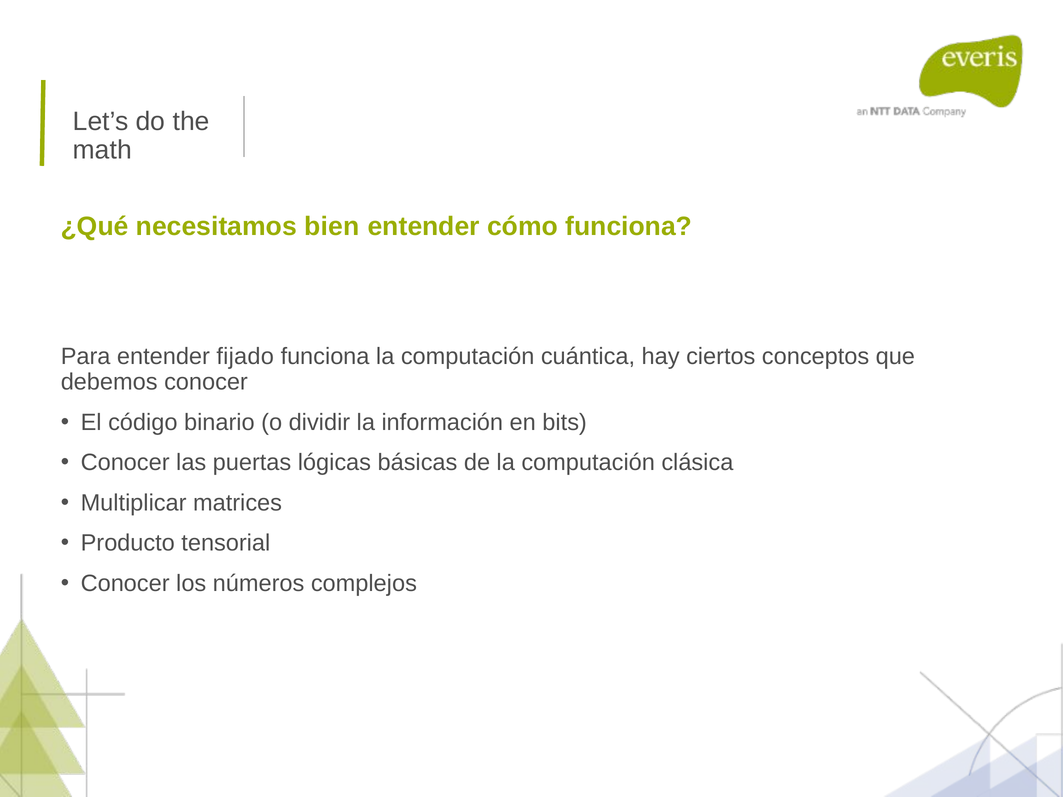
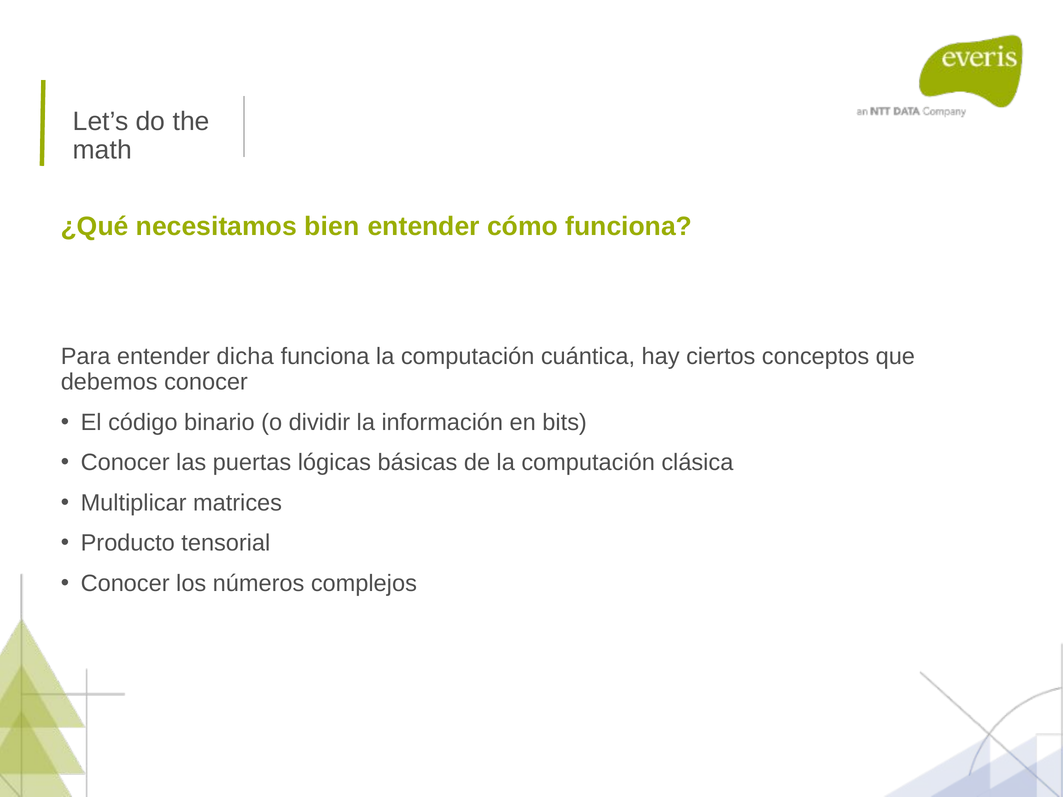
fijado: fijado -> dicha
